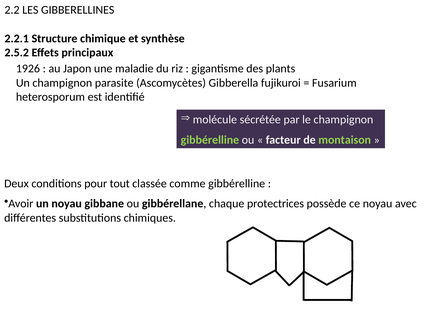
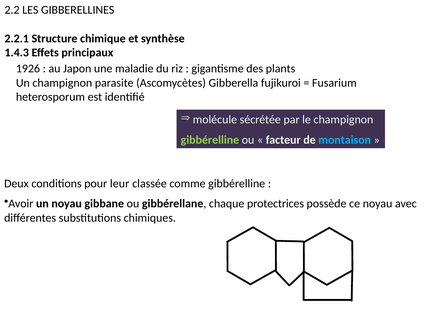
2.5.2: 2.5.2 -> 1.4.3
montaison colour: light green -> light blue
tout: tout -> leur
